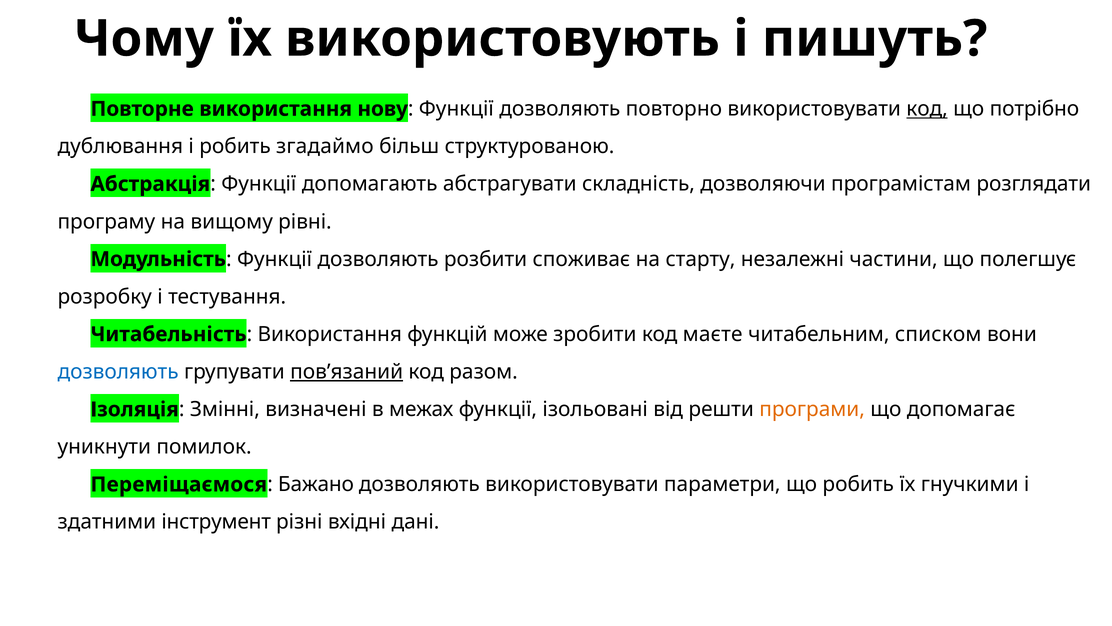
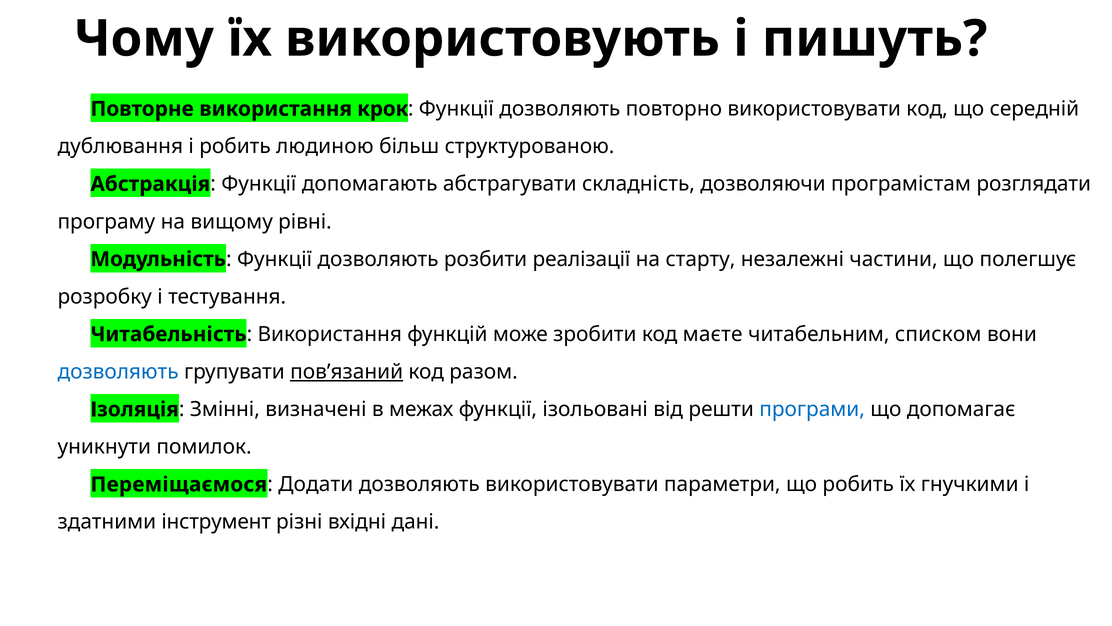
нову: нову -> крок
код at (927, 109) underline: present -> none
потрібно: потрібно -> середній
згадаймо: згадаймо -> людиною
споживає: споживає -> реалізації
програми colour: orange -> blue
Бажано: Бажано -> Додати
